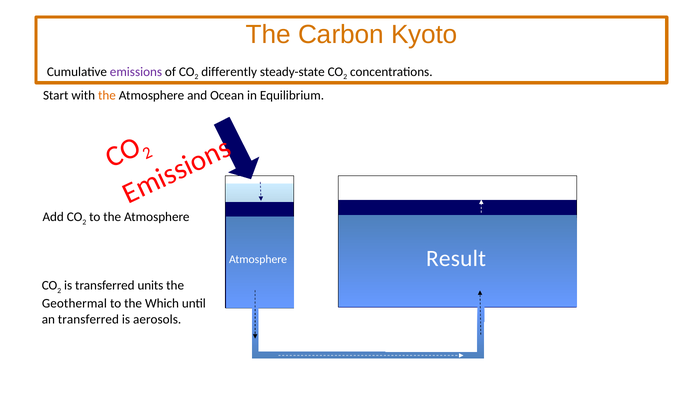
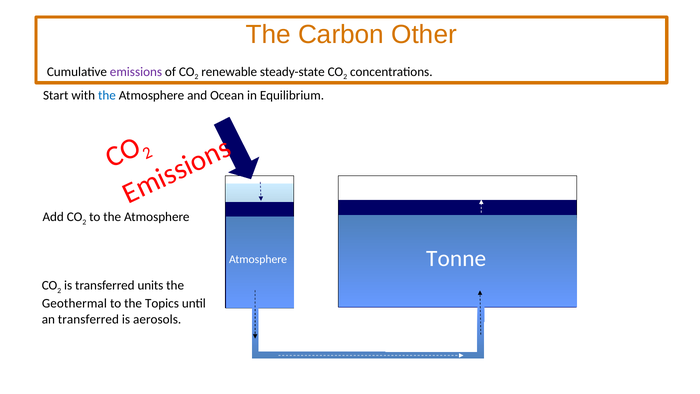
Kyoto: Kyoto -> Other
differently: differently -> renewable
the at (107, 95) colour: orange -> blue
Result: Result -> Tonne
Which: Which -> Topics
